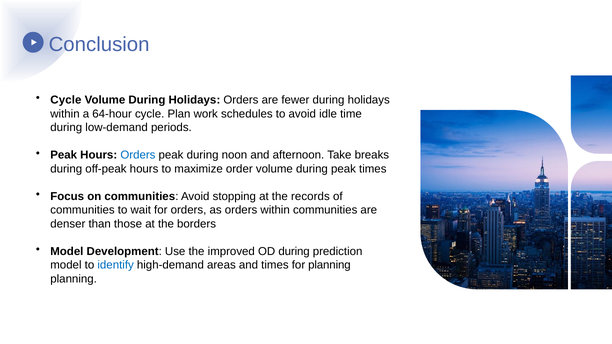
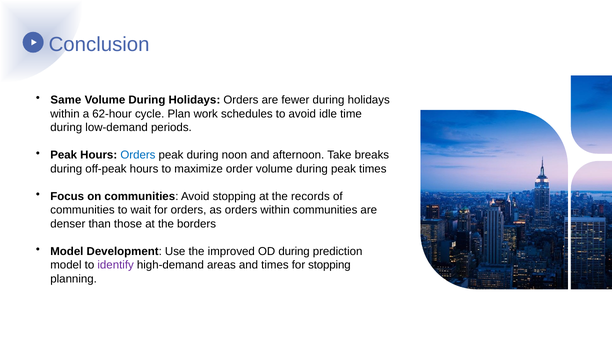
Cycle at (66, 100): Cycle -> Same
64-hour: 64-hour -> 62-hour
identify colour: blue -> purple
for planning: planning -> stopping
